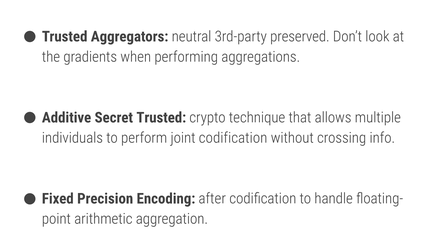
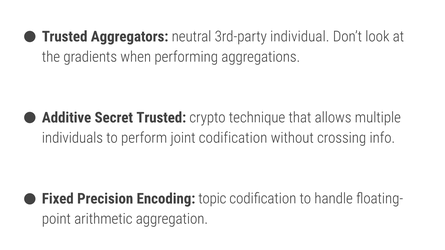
preserved: preserved -> individual
after: after -> topic
